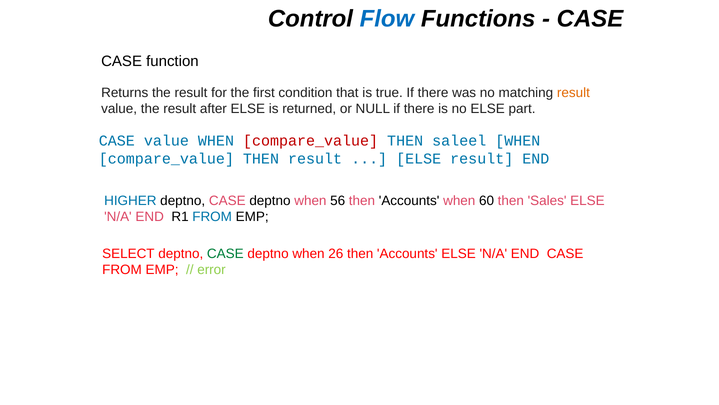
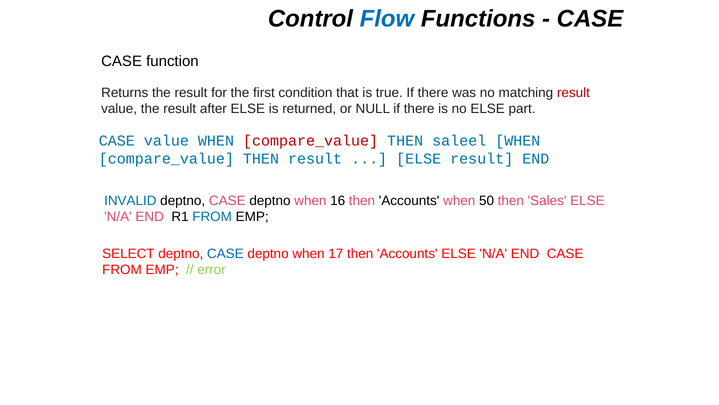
result at (573, 93) colour: orange -> red
HIGHER: HIGHER -> INVALID
56: 56 -> 16
60: 60 -> 50
CASE at (225, 253) colour: green -> blue
26: 26 -> 17
